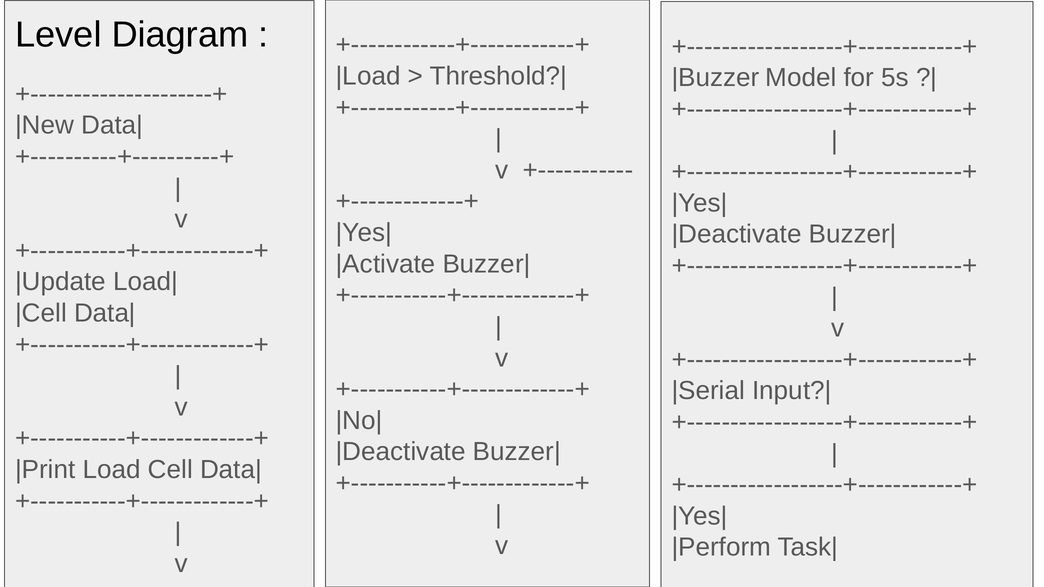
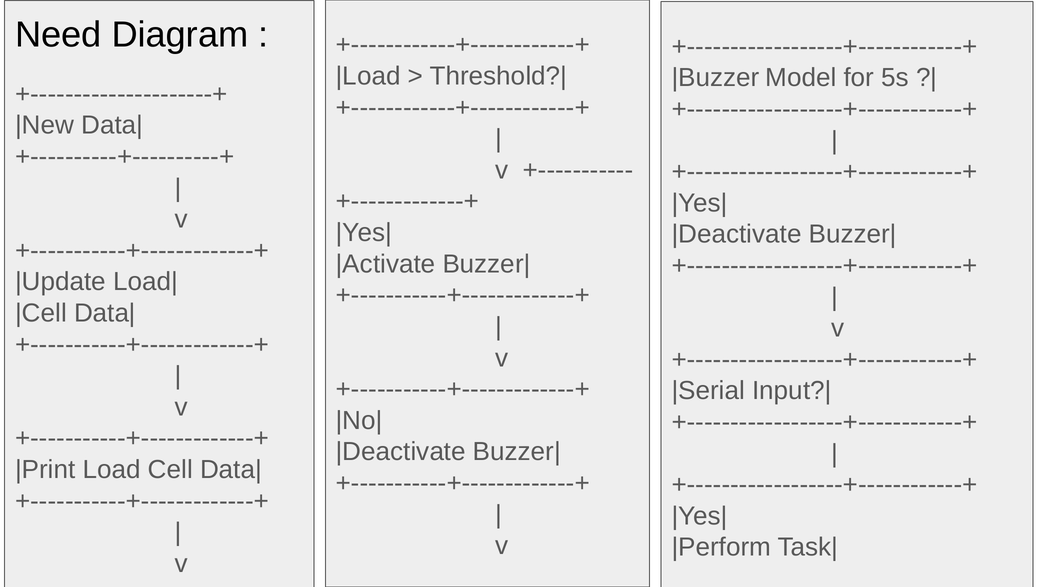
Level: Level -> Need
